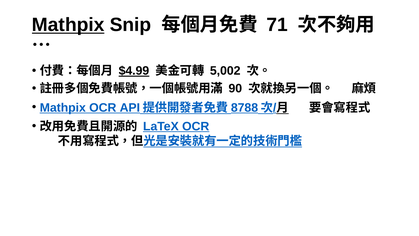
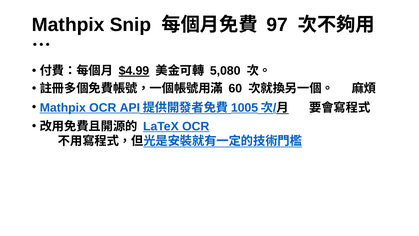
Mathpix at (68, 25) underline: present -> none
71: 71 -> 97
5,002: 5,002 -> 5,080
90: 90 -> 60
8788: 8788 -> 1005
